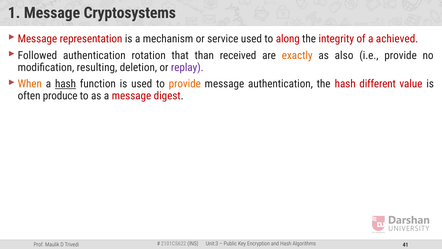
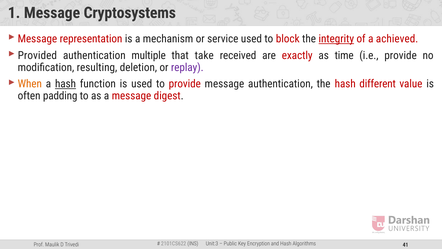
along: along -> block
integrity underline: none -> present
Followed: Followed -> Provided
rotation: rotation -> multiple
than: than -> take
exactly colour: orange -> red
also: also -> time
provide at (185, 84) colour: orange -> red
produce: produce -> padding
